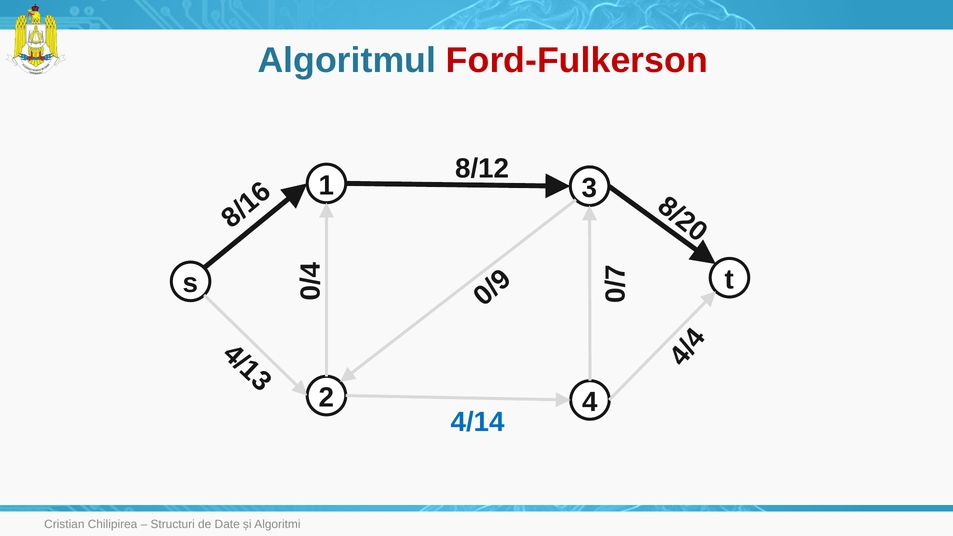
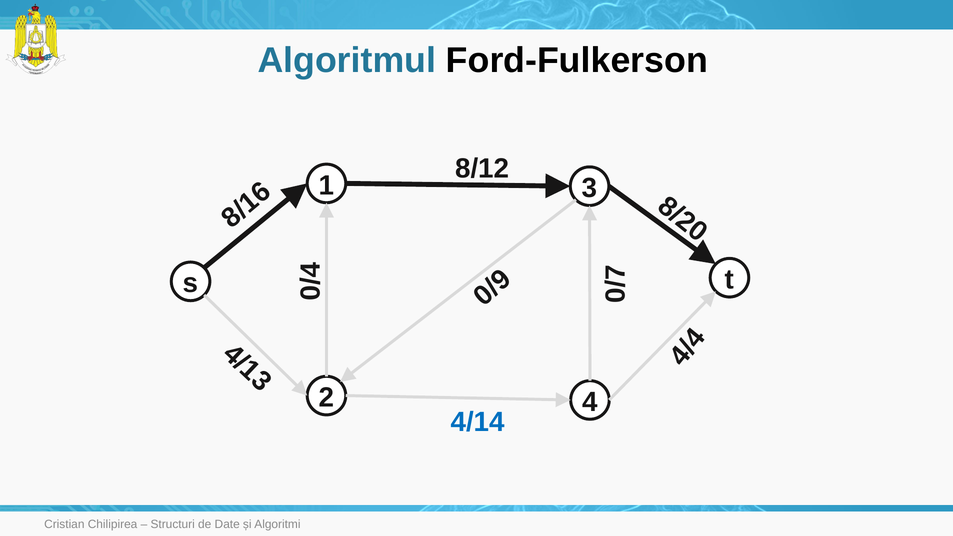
Ford-Fulkerson colour: red -> black
